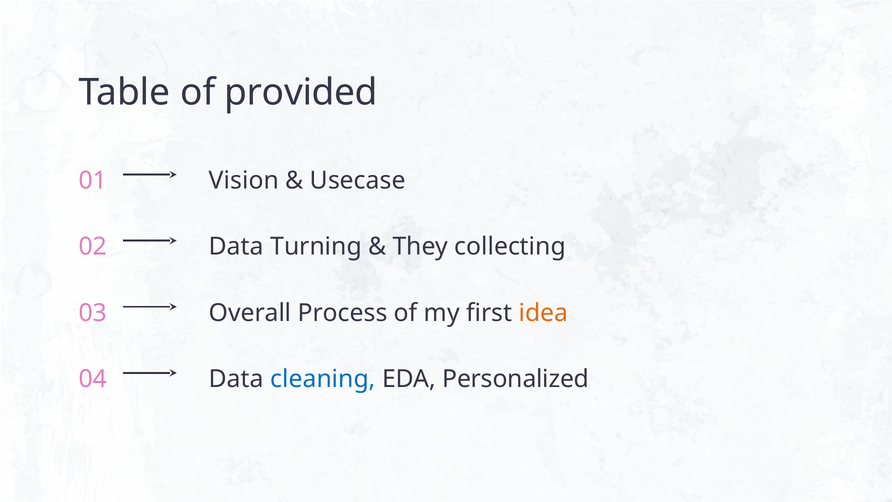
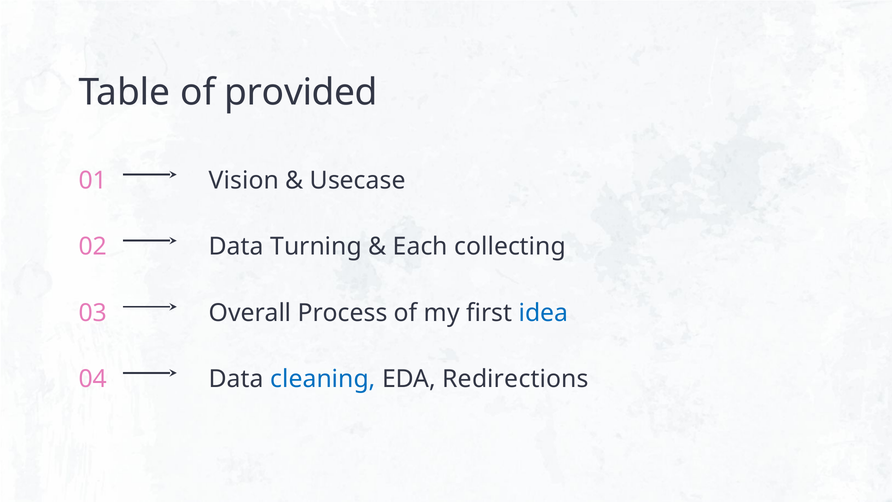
They: They -> Each
idea colour: orange -> blue
Personalized: Personalized -> Redirections
